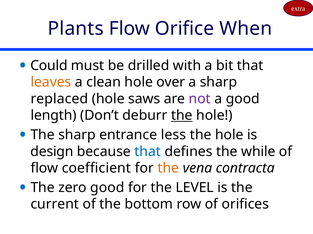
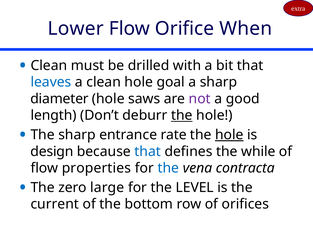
Plants: Plants -> Lower
Could at (49, 66): Could -> Clean
leaves colour: orange -> blue
over: over -> goal
replaced: replaced -> diameter
less: less -> rate
hole at (229, 135) underline: none -> present
coefficient: coefficient -> properties
the at (168, 169) colour: orange -> blue
zero good: good -> large
